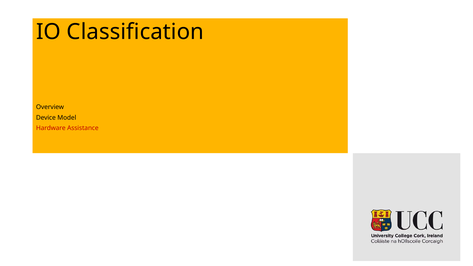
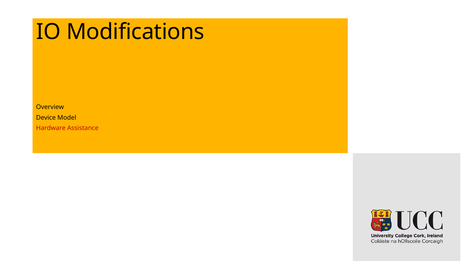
Classification: Classification -> Modifications
